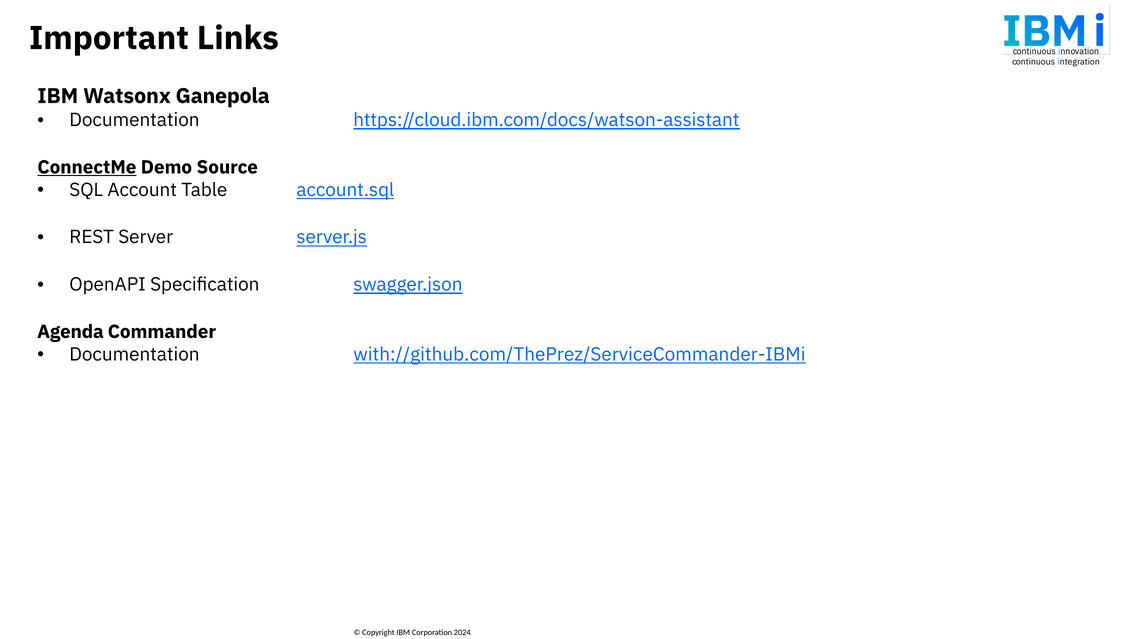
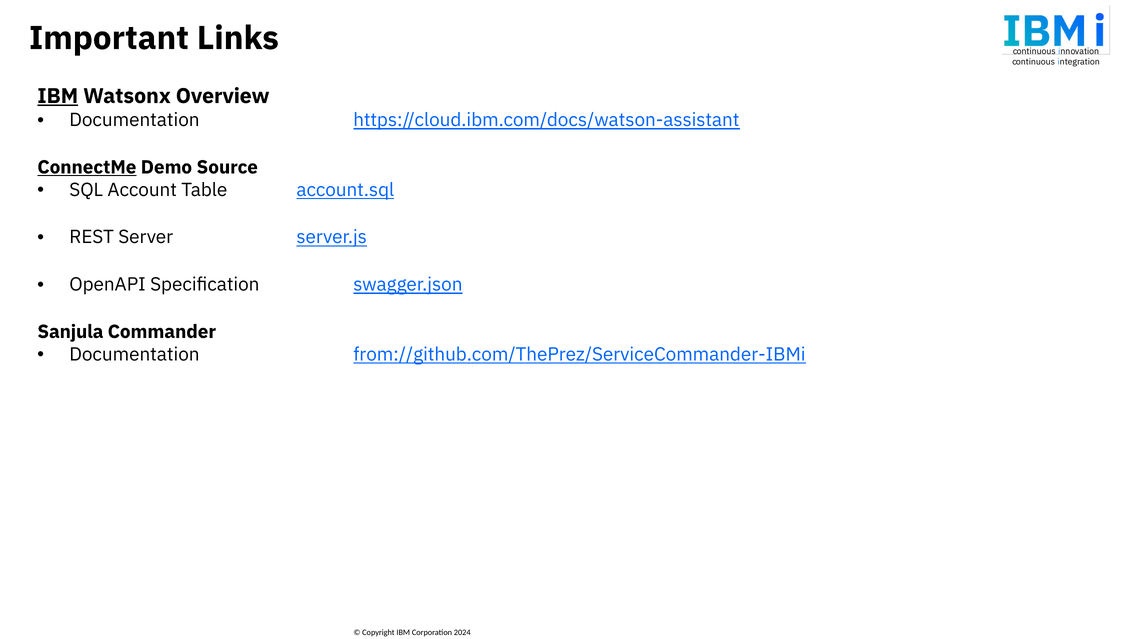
IBM at (58, 96) underline: none -> present
Ganepola: Ganepola -> Overview
Agenda: Agenda -> Sanjula
with://github.com/ThePrez/ServiceCommander-IBMi: with://github.com/ThePrez/ServiceCommander-IBMi -> from://github.com/ThePrez/ServiceCommander-IBMi
